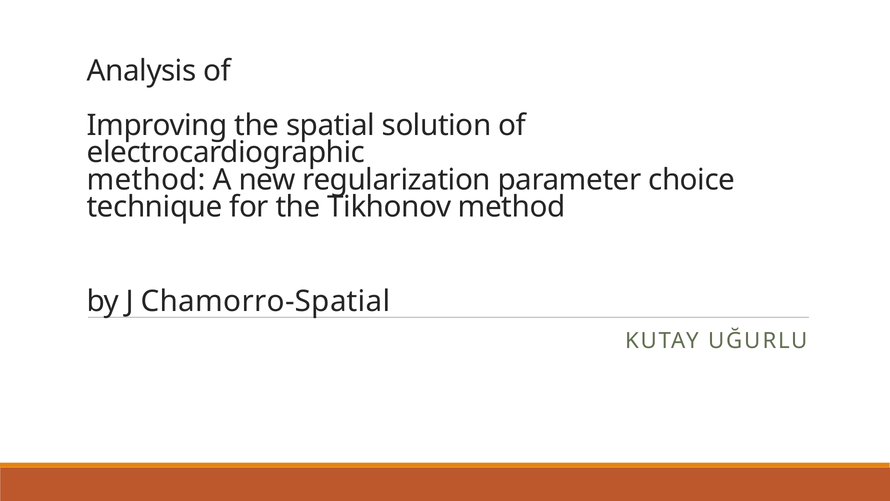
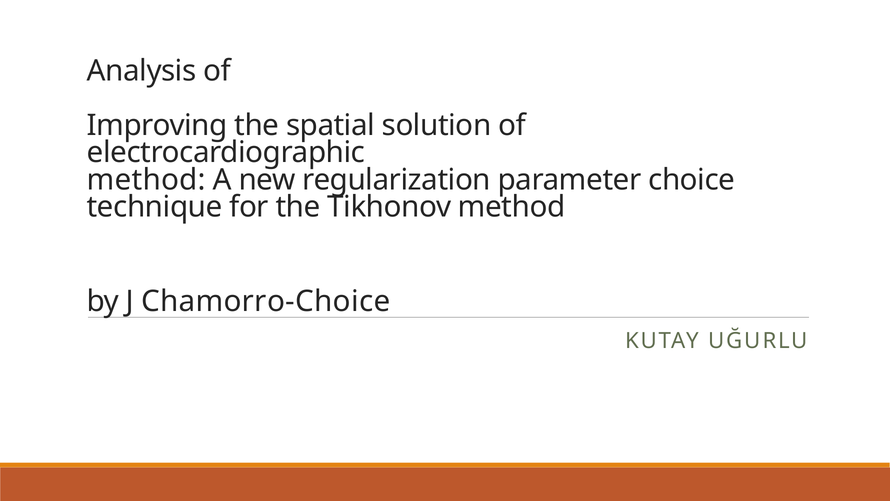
Chamorro-Spatial: Chamorro-Spatial -> Chamorro-Choice
